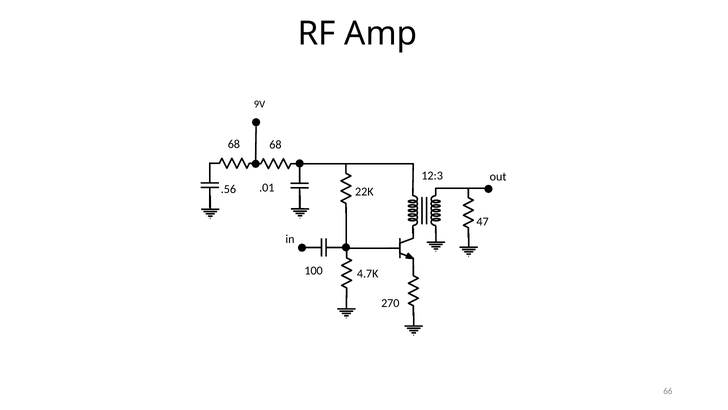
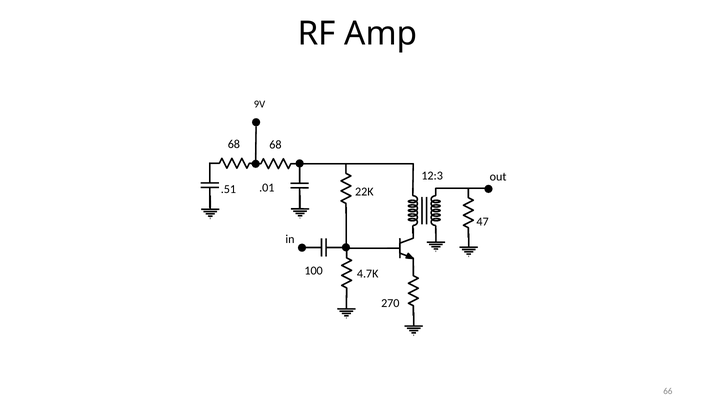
.56: .56 -> .51
